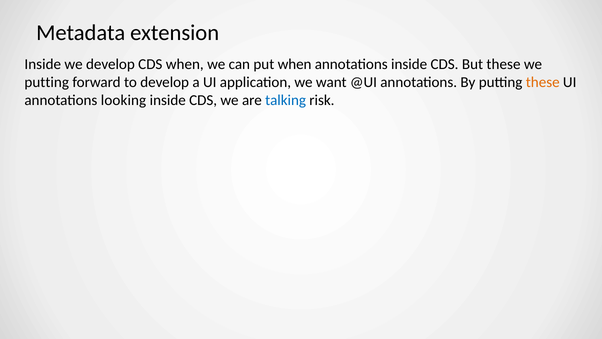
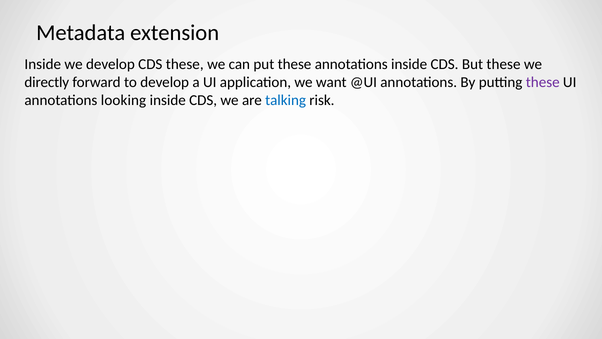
CDS when: when -> these
put when: when -> these
putting at (47, 82): putting -> directly
these at (543, 82) colour: orange -> purple
